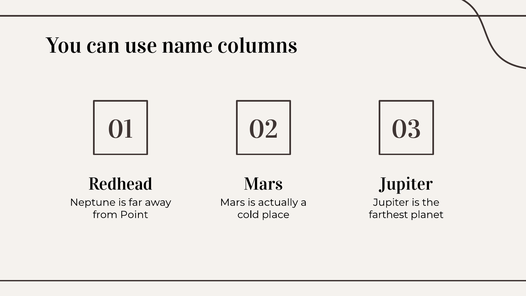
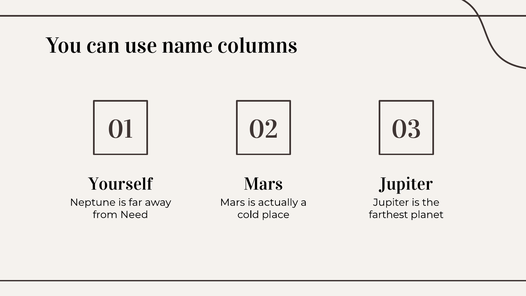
Redhead: Redhead -> Yourself
Point: Point -> Need
